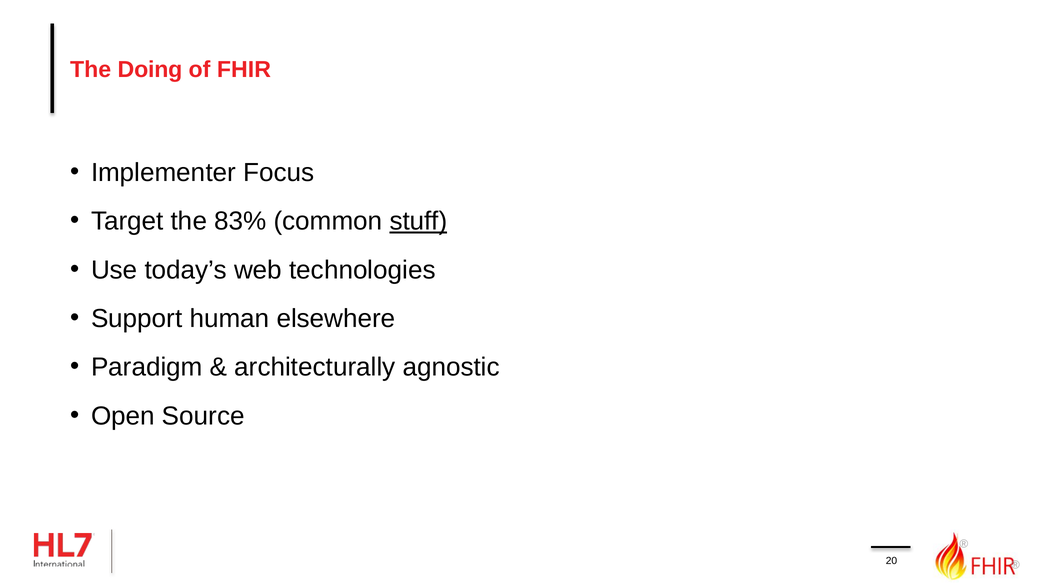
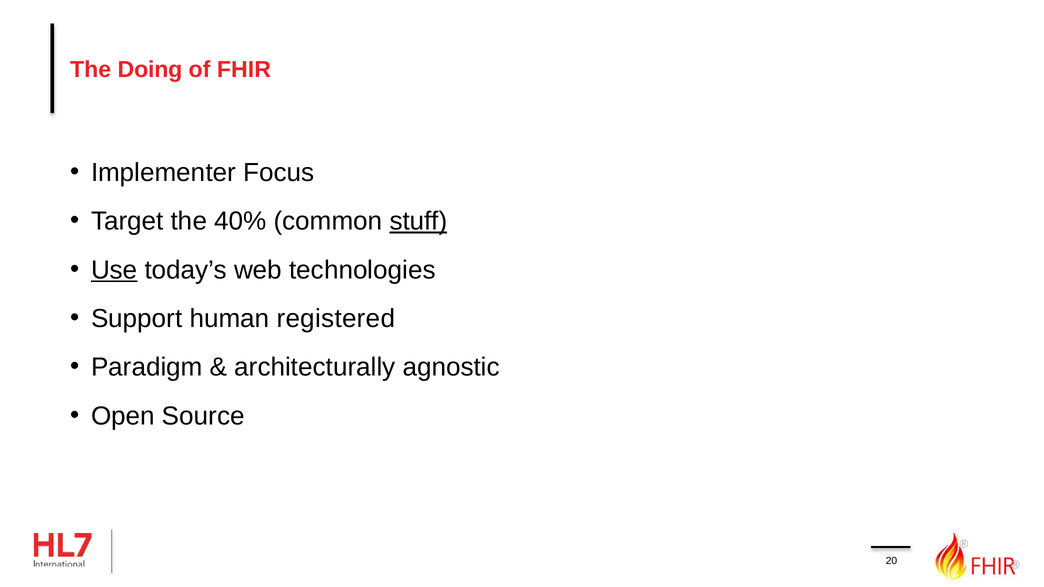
83%: 83% -> 40%
Use underline: none -> present
elsewhere: elsewhere -> registered
